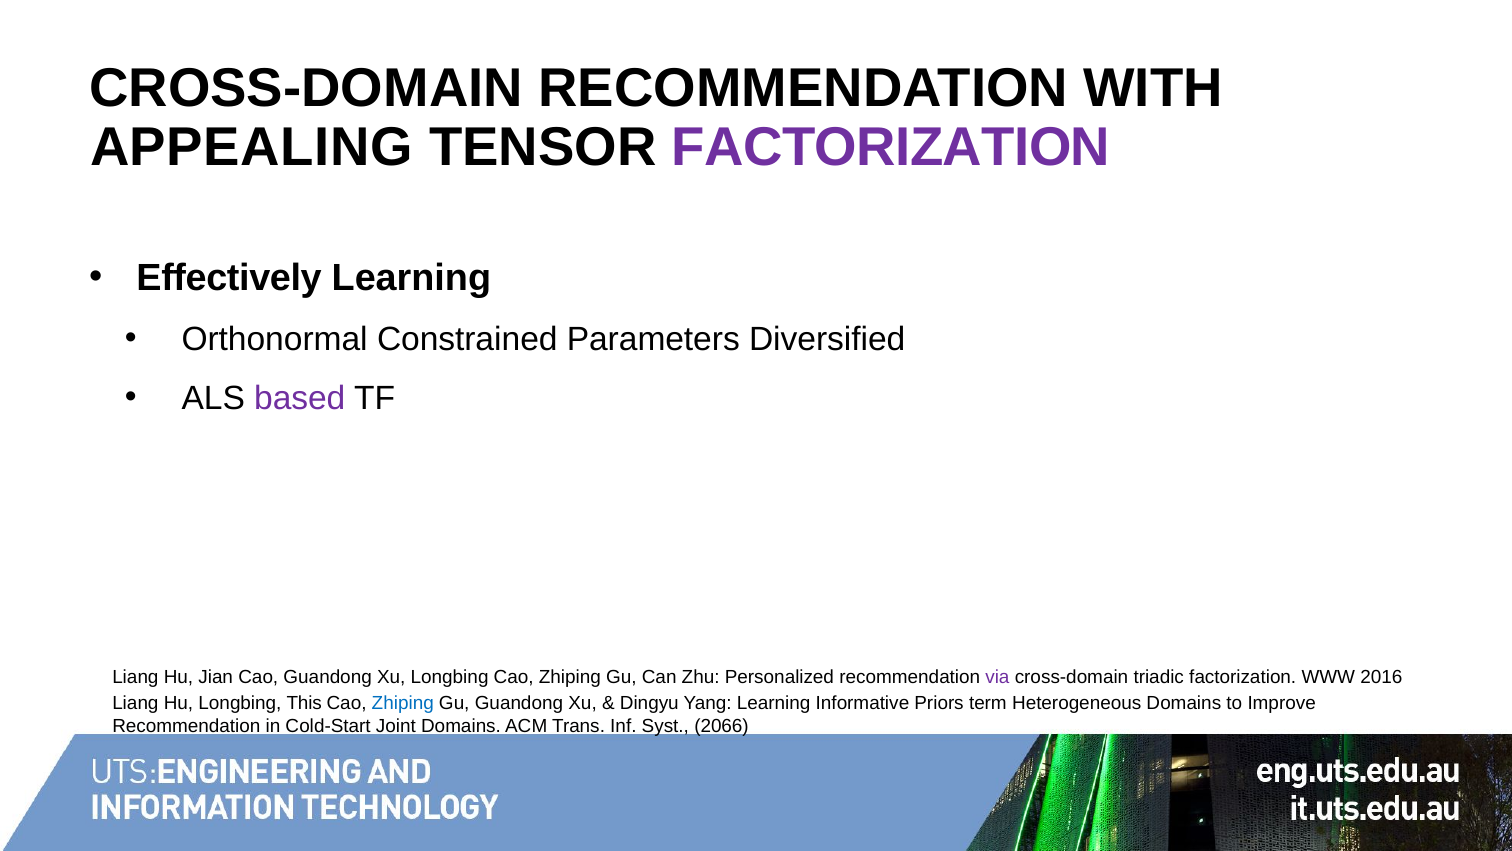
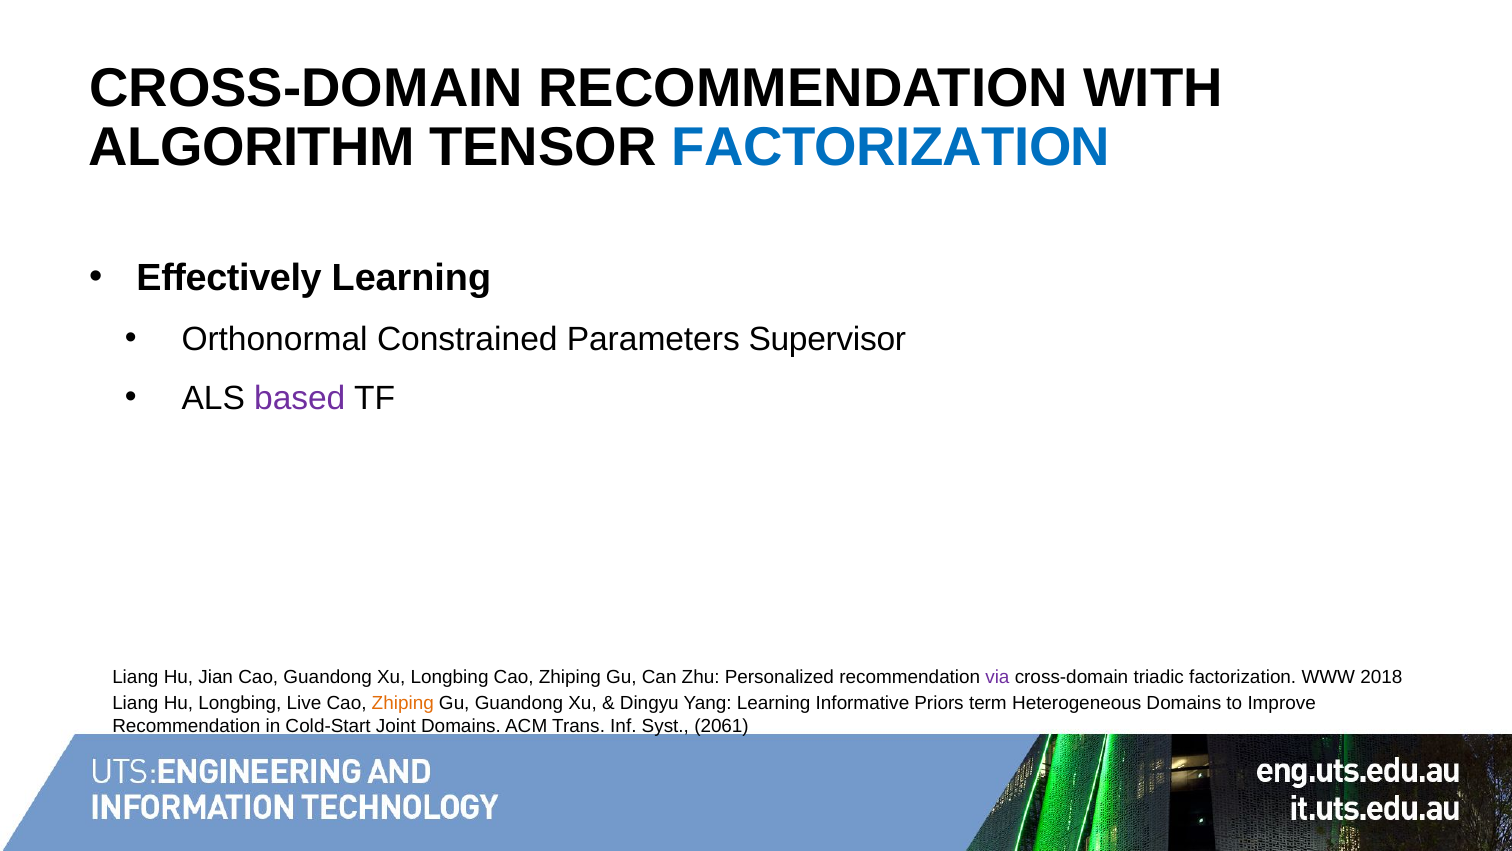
APPEALING: APPEALING -> ALGORITHM
FACTORIZATION at (891, 147) colour: purple -> blue
Diversified: Diversified -> Supervisor
2016: 2016 -> 2018
This: This -> Live
Zhiping at (403, 703) colour: blue -> orange
2066: 2066 -> 2061
